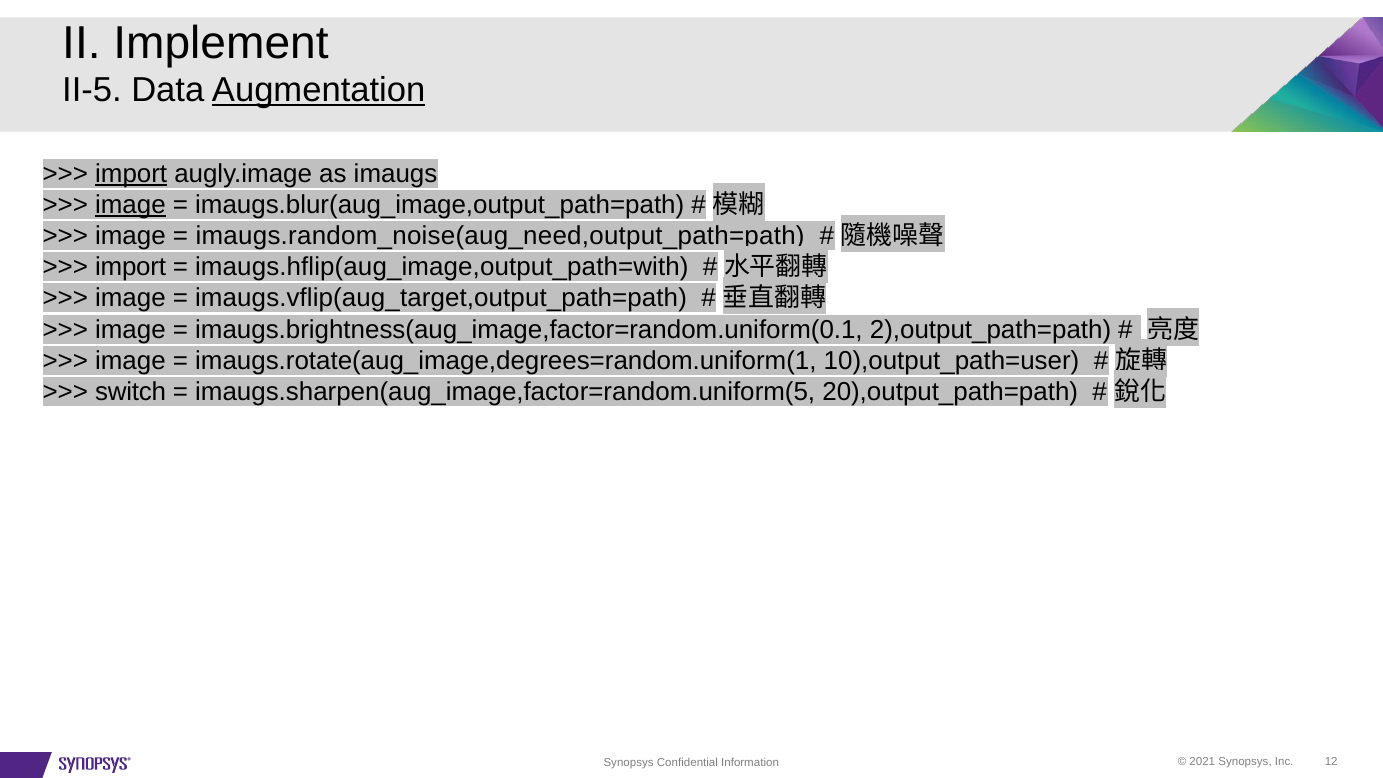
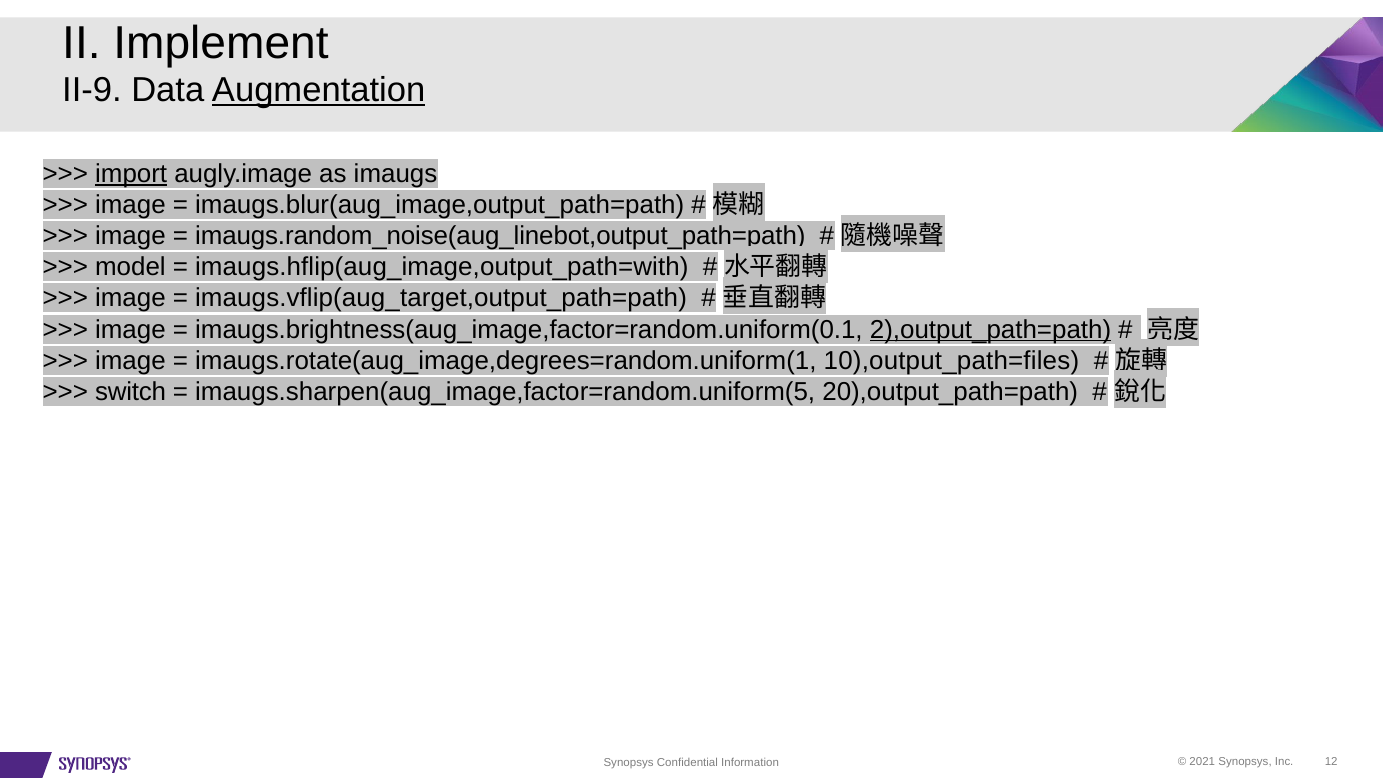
II-5: II-5 -> II-9
image at (130, 205) underline: present -> none
imaugs.random_noise(aug_need,output_path=path: imaugs.random_noise(aug_need,output_path=path -> imaugs.random_noise(aug_linebot,output_path=path
import at (131, 267): import -> model
2),output_path=path underline: none -> present
10),output_path=user: 10),output_path=user -> 10),output_path=files
